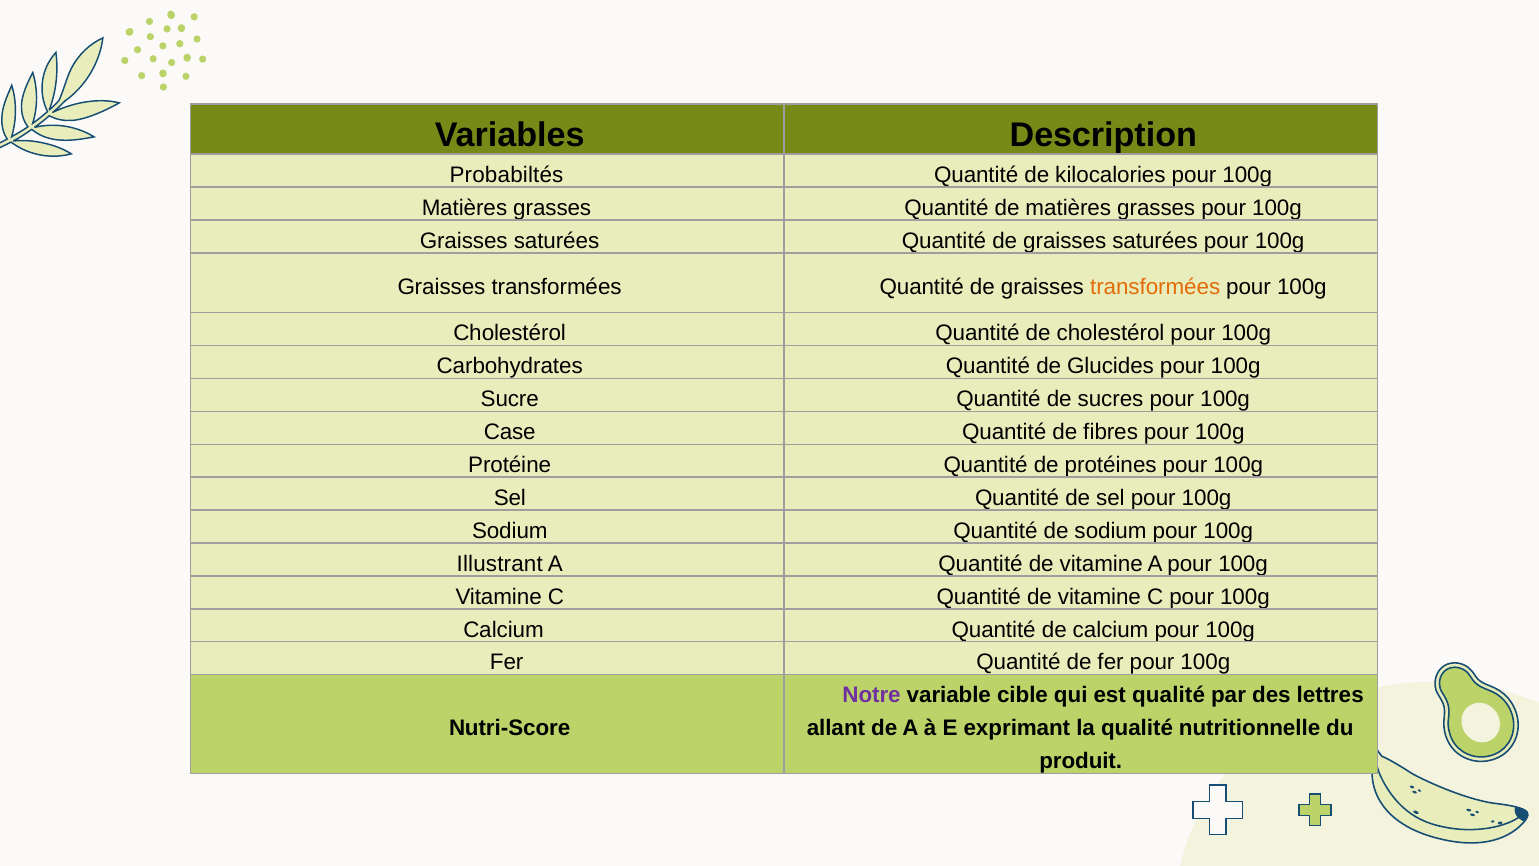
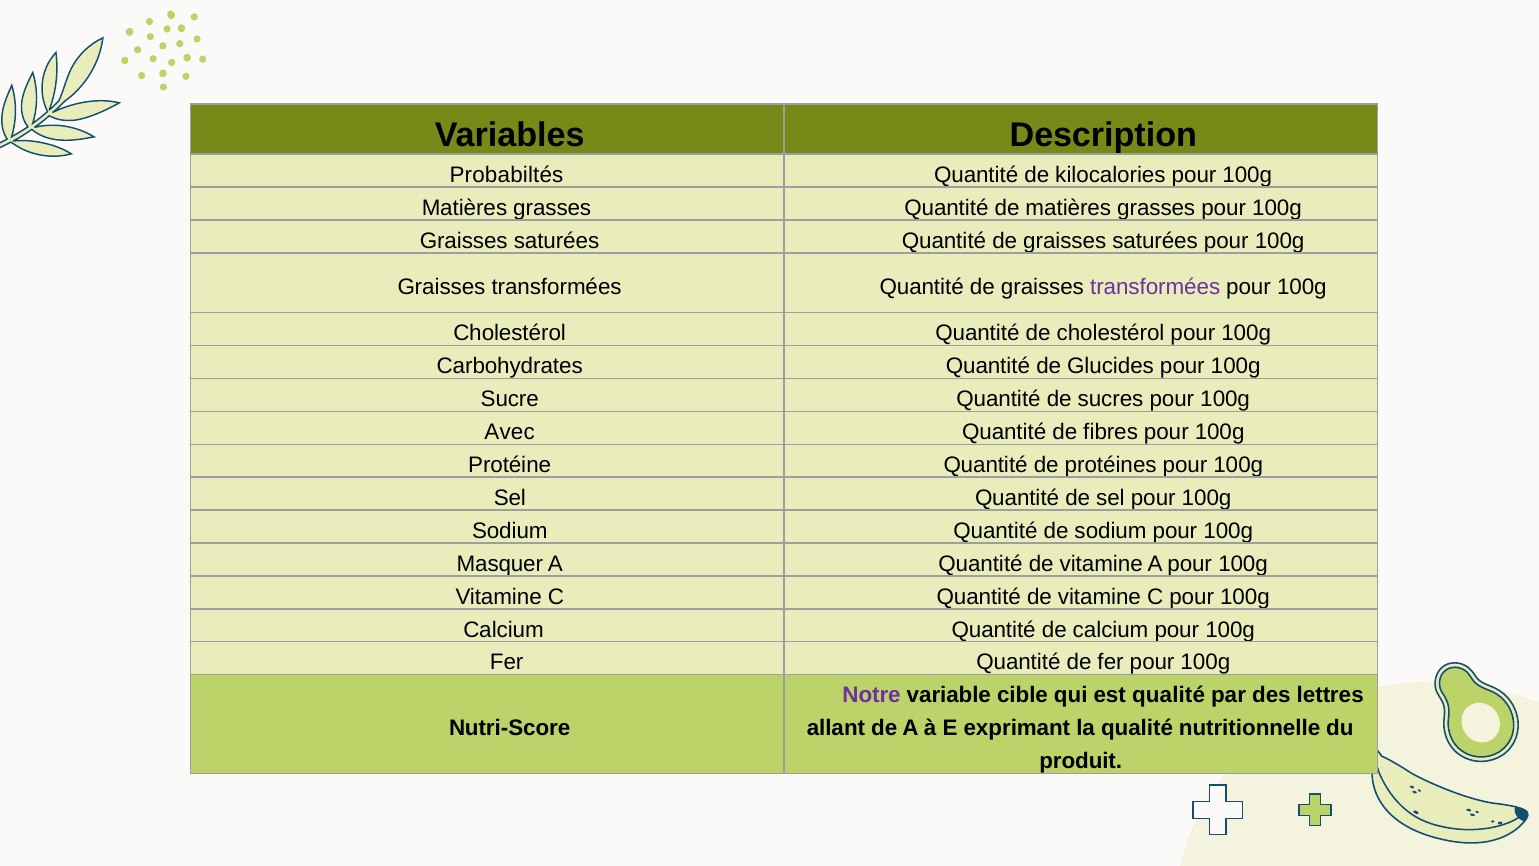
transformées at (1155, 287) colour: orange -> purple
Case: Case -> Avec
Illustrant: Illustrant -> Masquer
